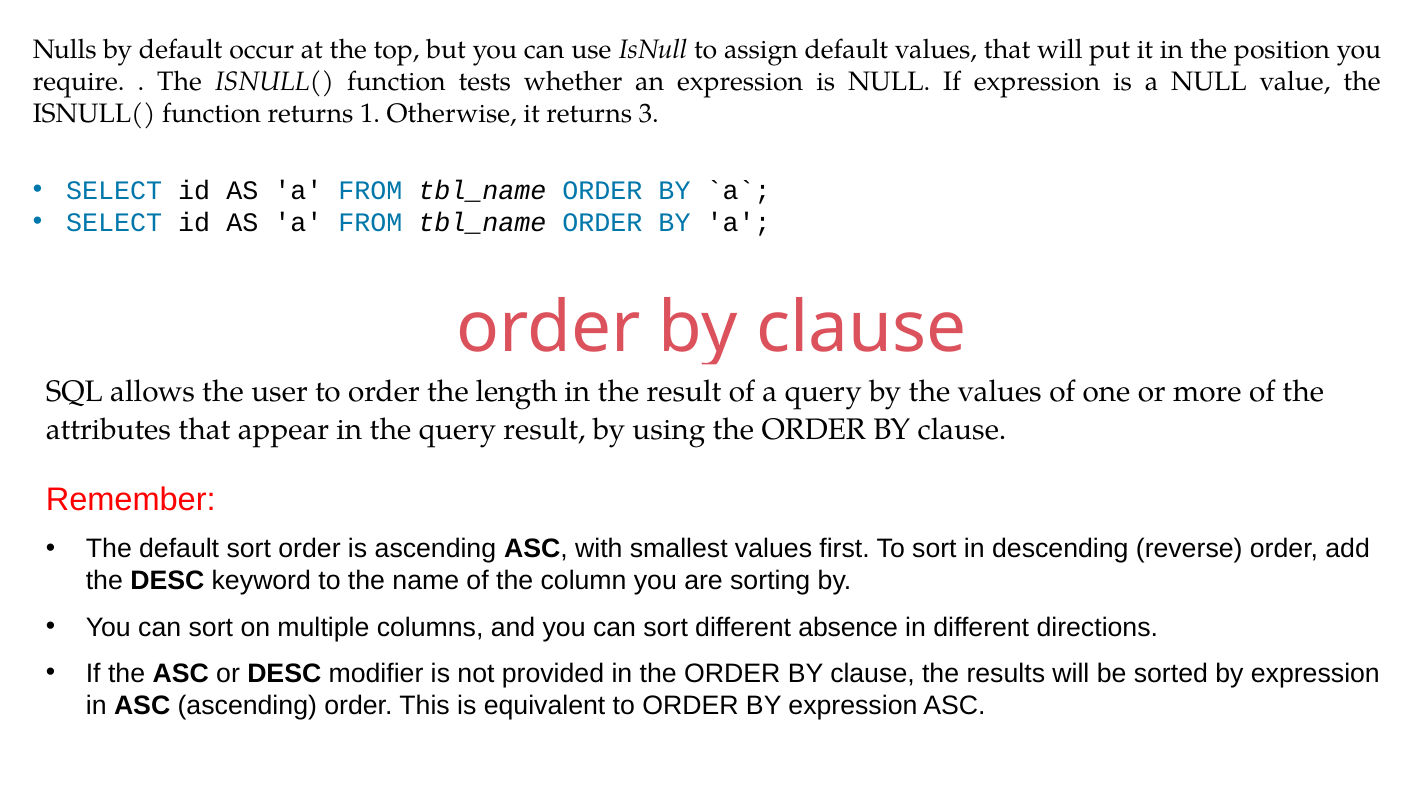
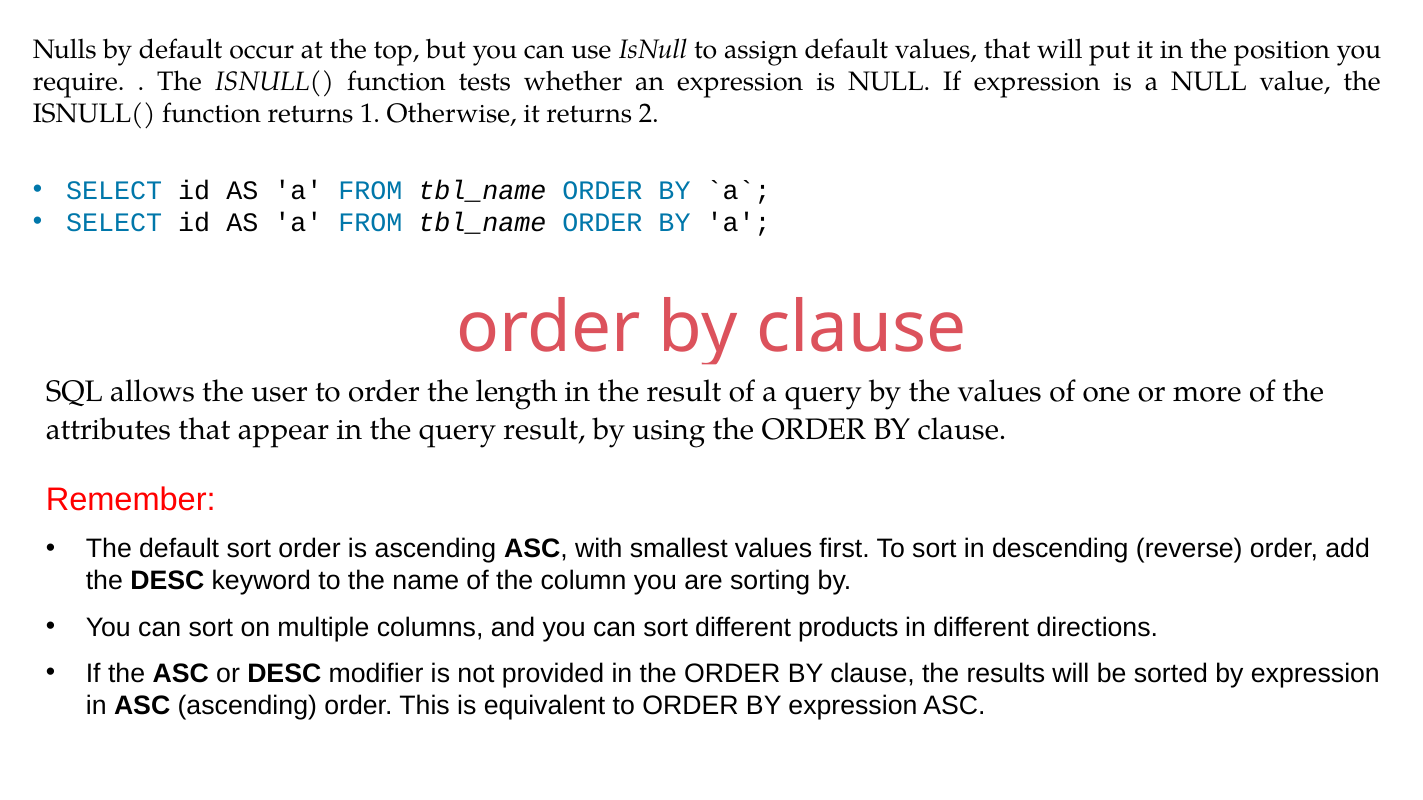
3: 3 -> 2
absence: absence -> products
